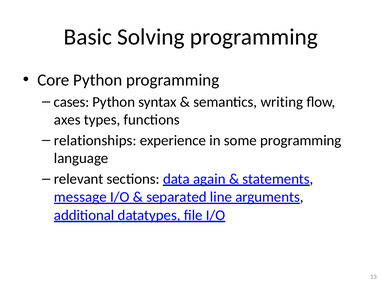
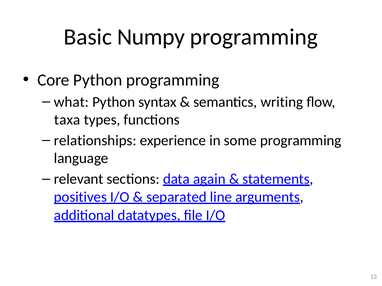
Solving: Solving -> Numpy
cases: cases -> what
axes: axes -> taxa
message: message -> positives
